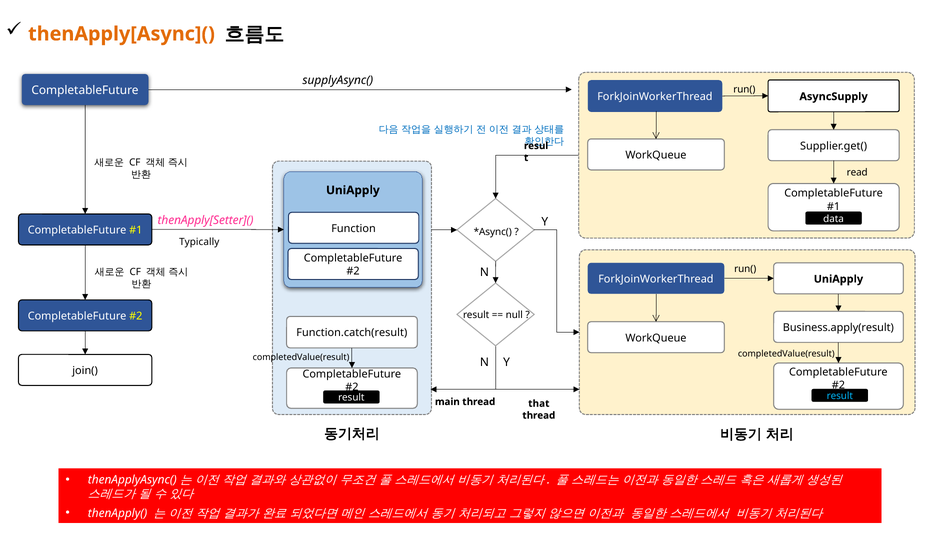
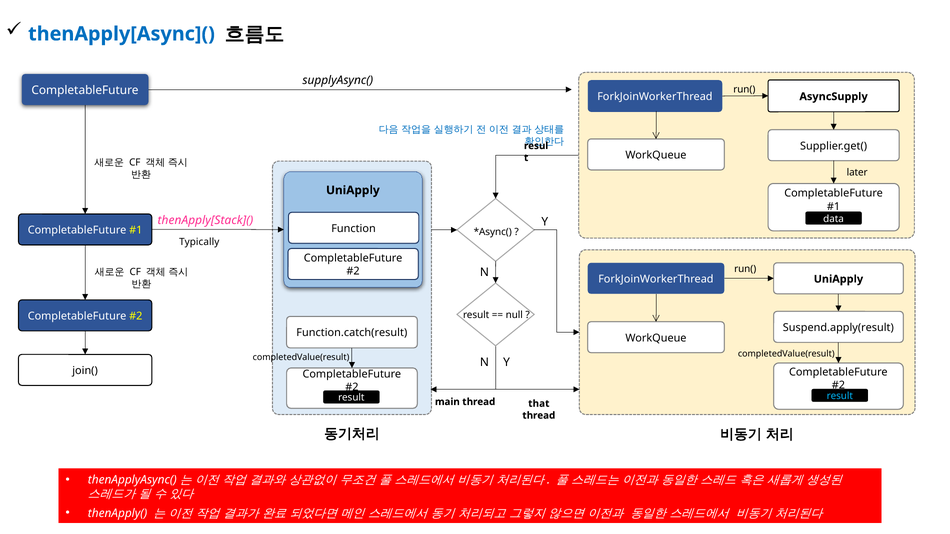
thenApply[Async]( colour: orange -> blue
read: read -> later
thenApply[Setter](: thenApply[Setter]( -> thenApply[Stack](
Business.apply(result: Business.apply(result -> Suspend.apply(result
